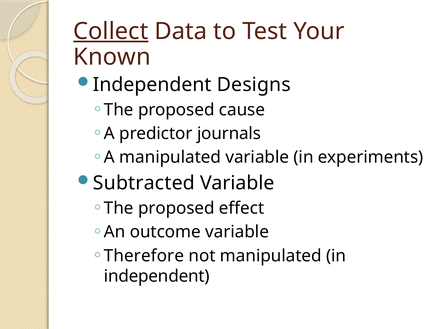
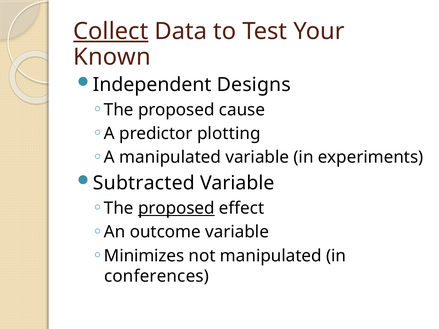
journals: journals -> plotting
proposed at (176, 208) underline: none -> present
Therefore: Therefore -> Minimizes
independent at (157, 276): independent -> conferences
